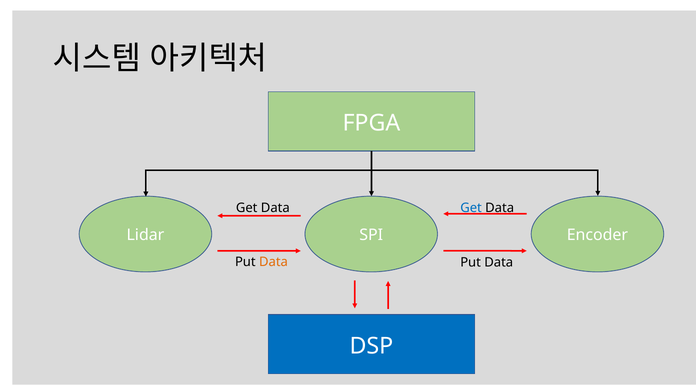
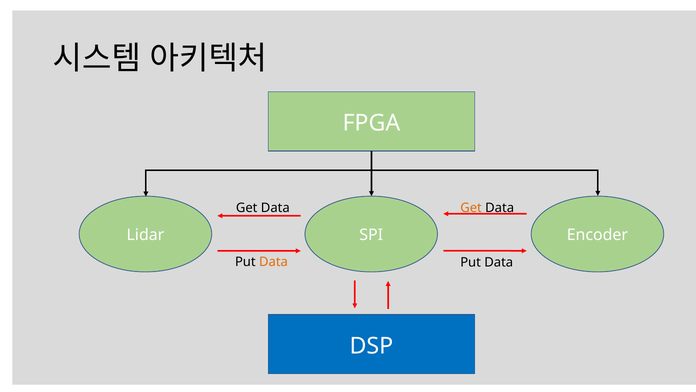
Get at (471, 208) colour: blue -> orange
